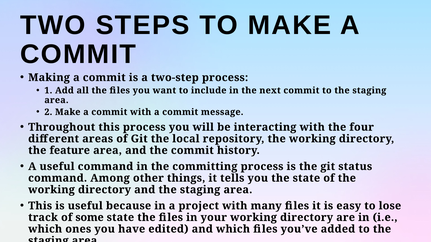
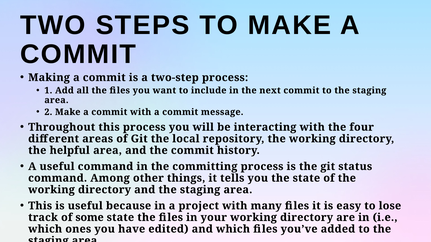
feature: feature -> helpful
